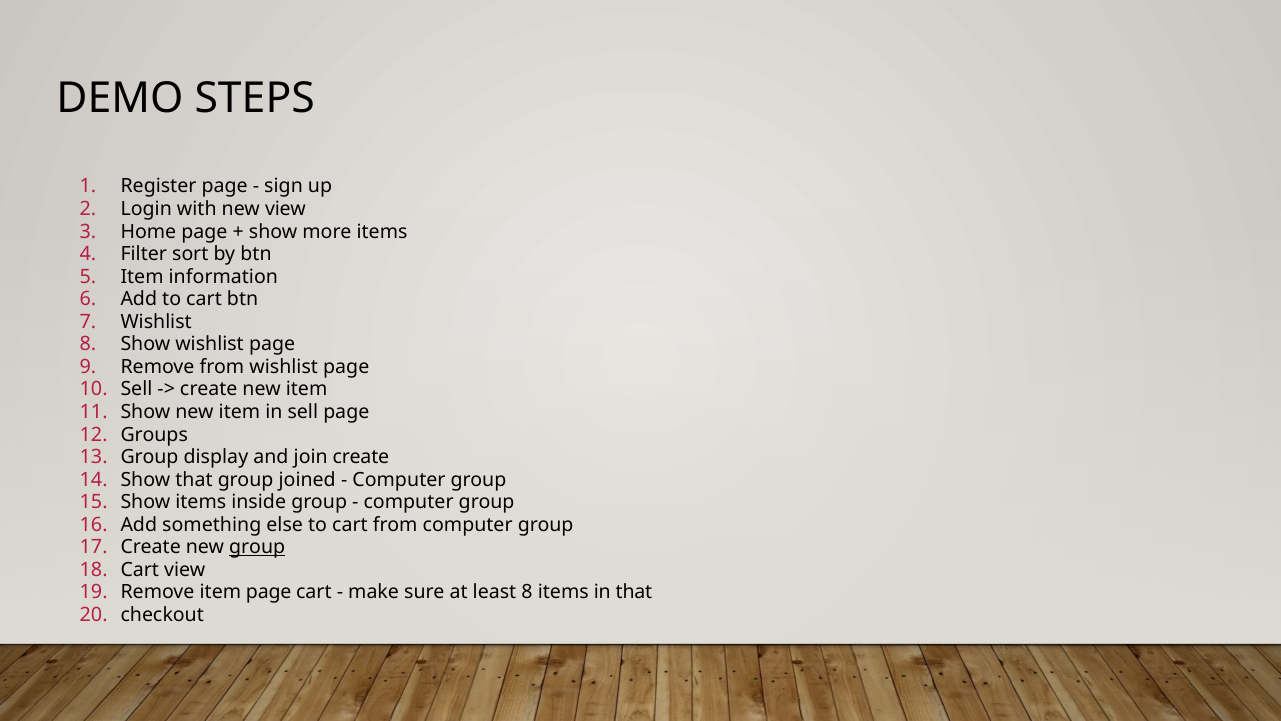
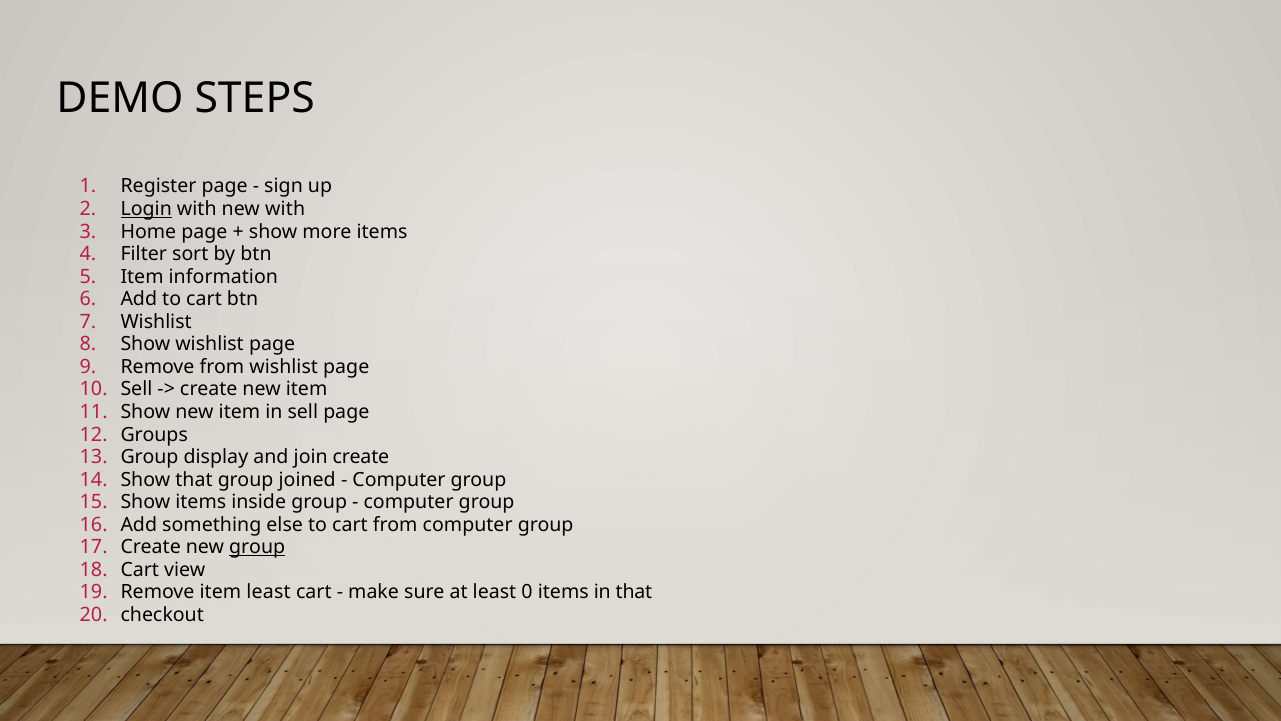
Login underline: none -> present
new view: view -> with
item page: page -> least
least 8: 8 -> 0
